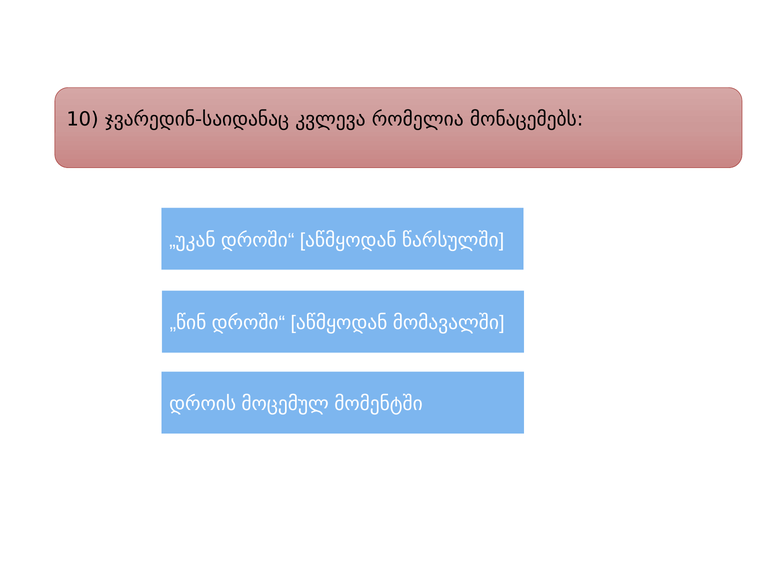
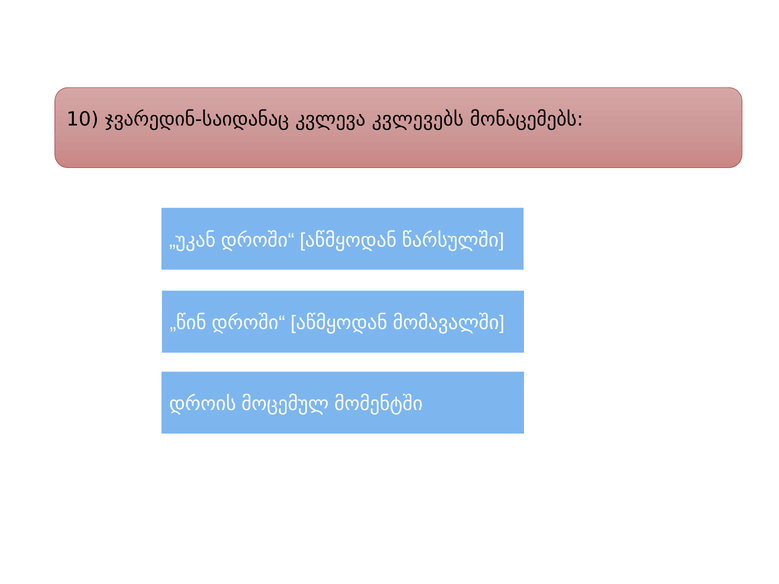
რომელია: რომელია -> კვლევებს
